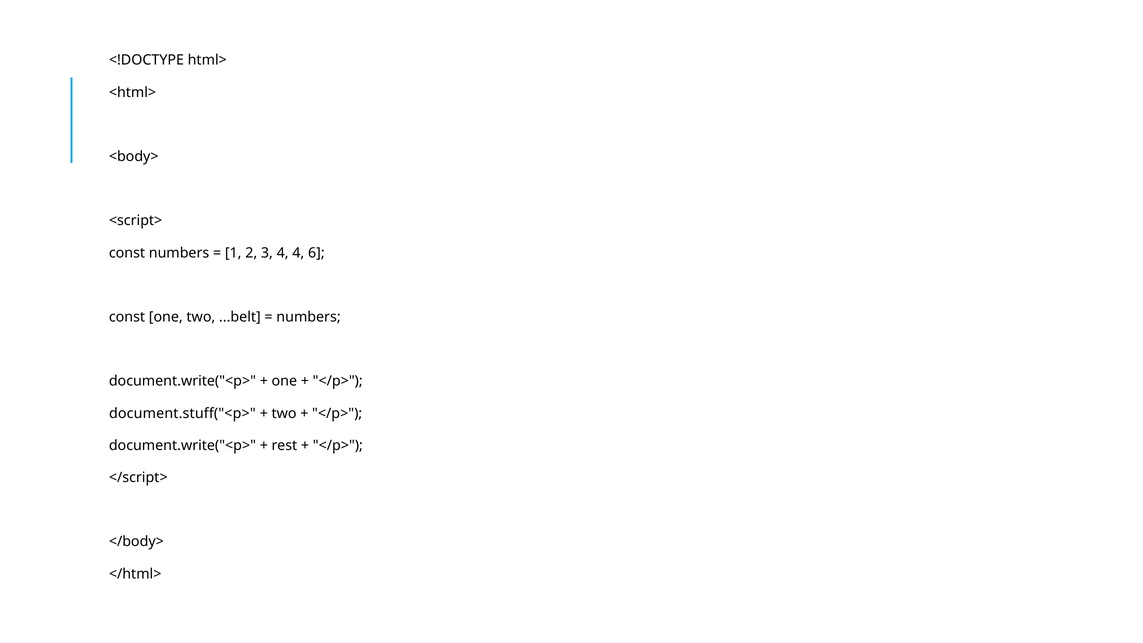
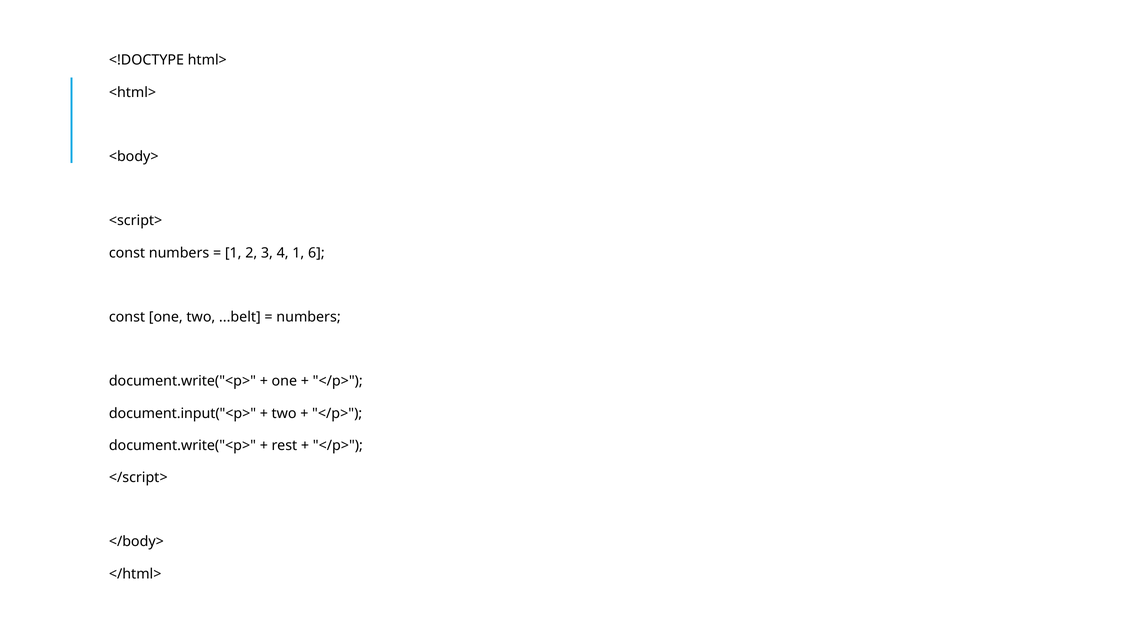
4 4: 4 -> 1
document.stuff("<p>: document.stuff("<p> -> document.input("<p>
